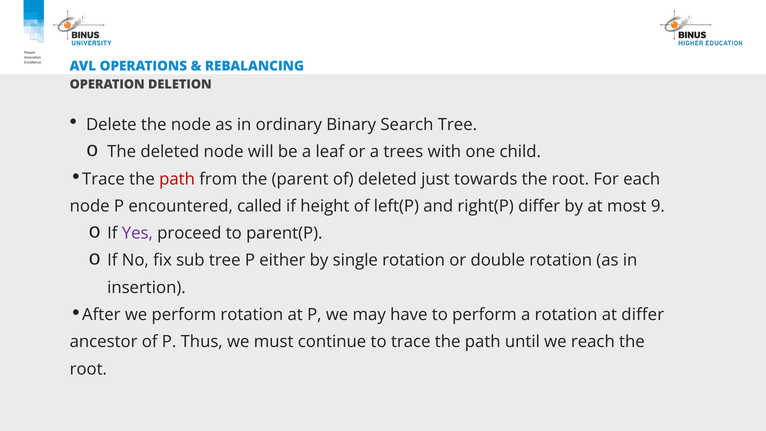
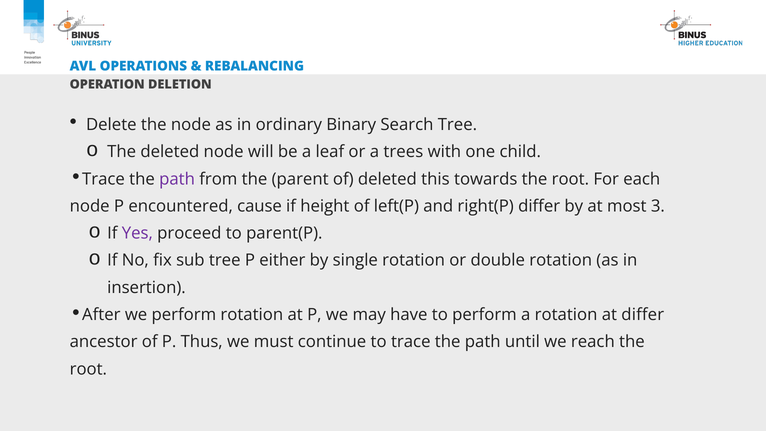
path at (177, 179) colour: red -> purple
just: just -> this
called: called -> cause
9: 9 -> 3
